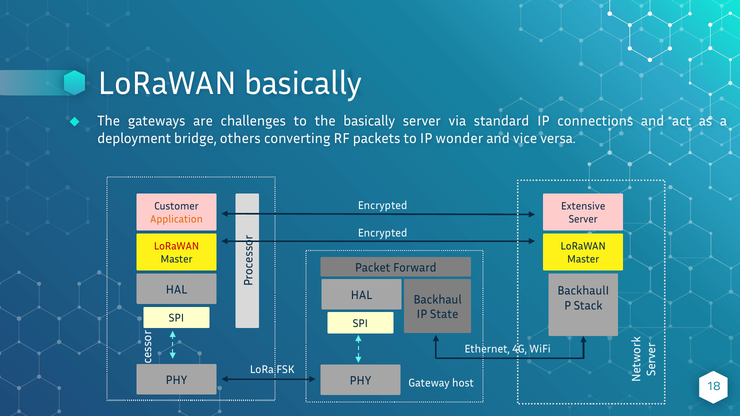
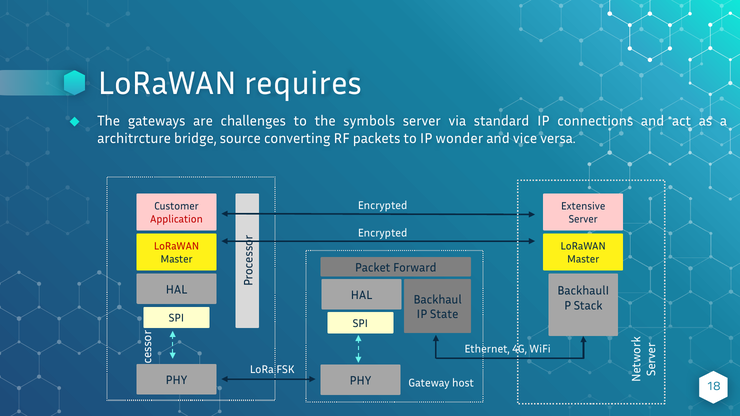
LoRaWAN basically: basically -> requires
the basically: basically -> symbols
deployment: deployment -> architrcture
others: others -> source
Application colour: orange -> red
